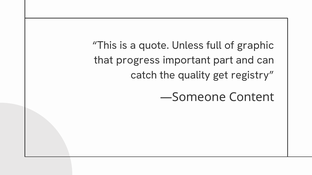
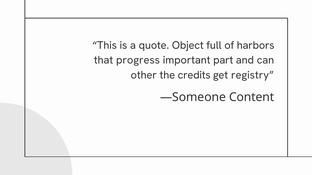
Unless: Unless -> Object
graphic: graphic -> harbors
catch: catch -> other
quality: quality -> credits
